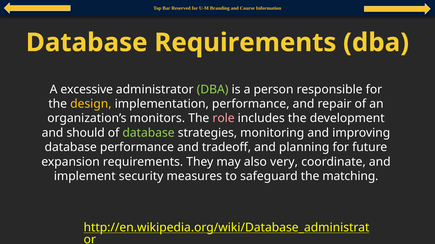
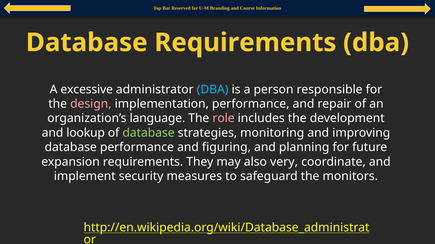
DBA at (213, 90) colour: light green -> light blue
design colour: yellow -> pink
monitors: monitors -> language
should: should -> lookup
tradeoff: tradeoff -> figuring
matching: matching -> monitors
